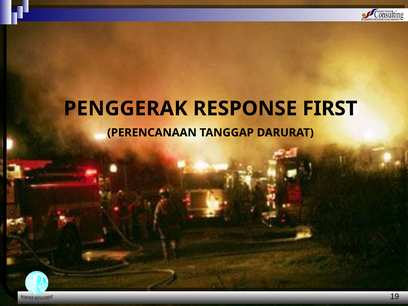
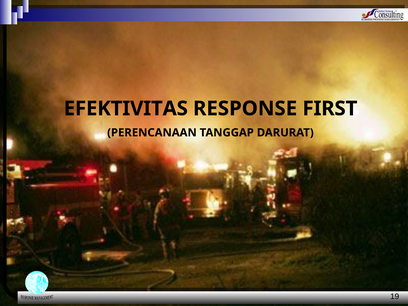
PENGGERAK: PENGGERAK -> EFEKTIVITAS
